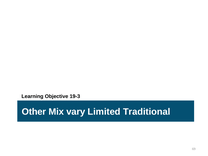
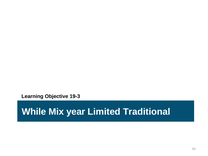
Other: Other -> While
vary: vary -> year
